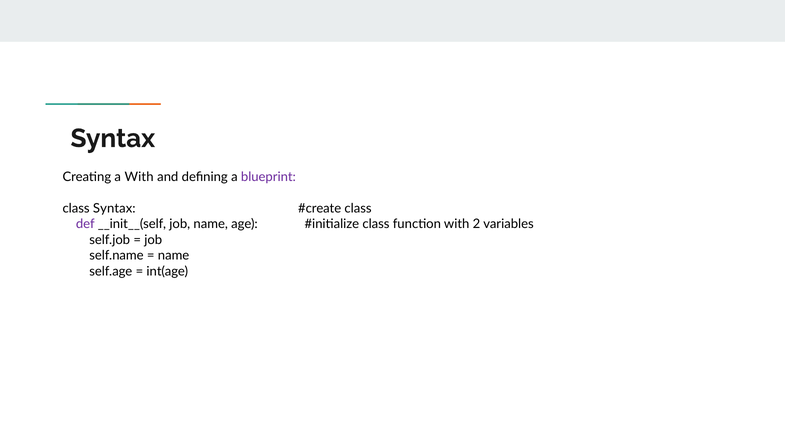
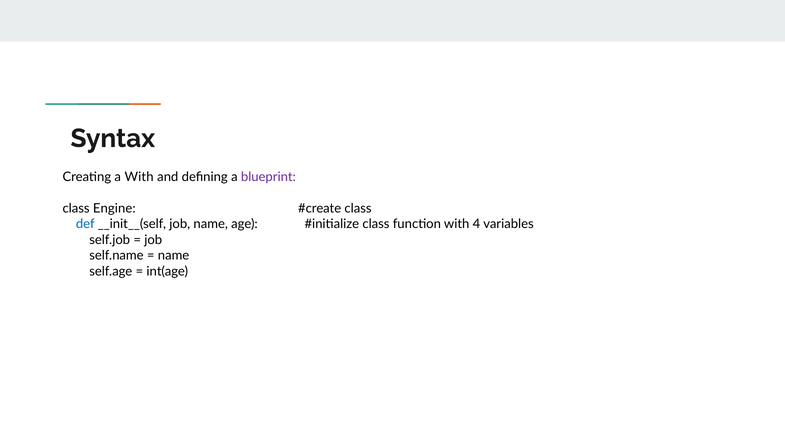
class Syntax: Syntax -> Engine
def colour: purple -> blue
2: 2 -> 4
